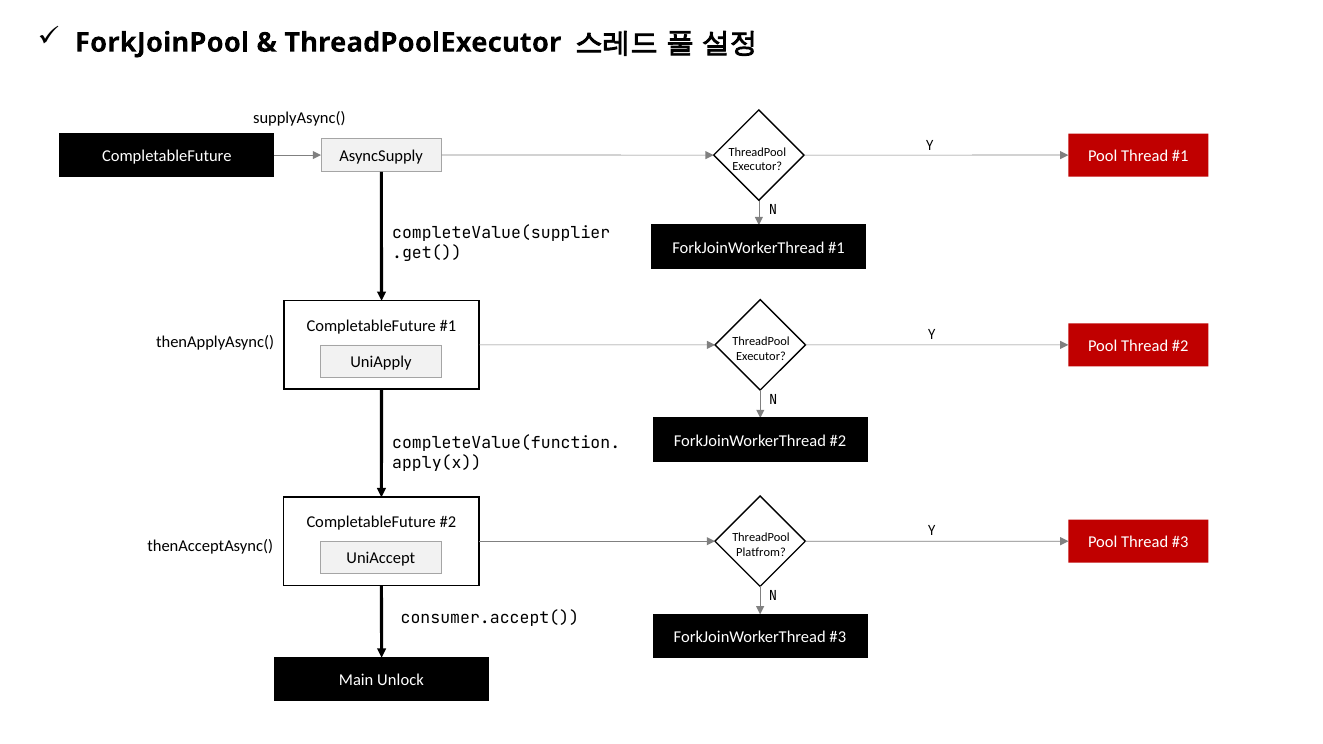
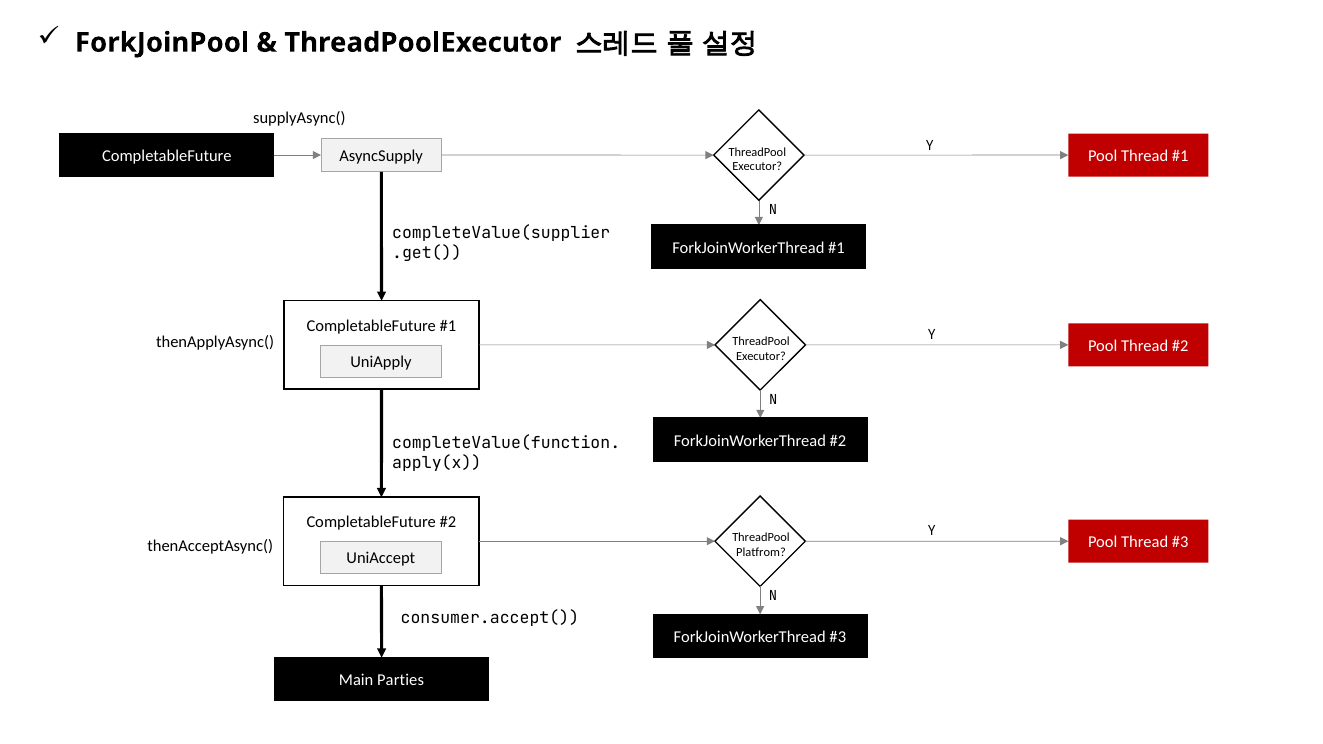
Unlock: Unlock -> Parties
